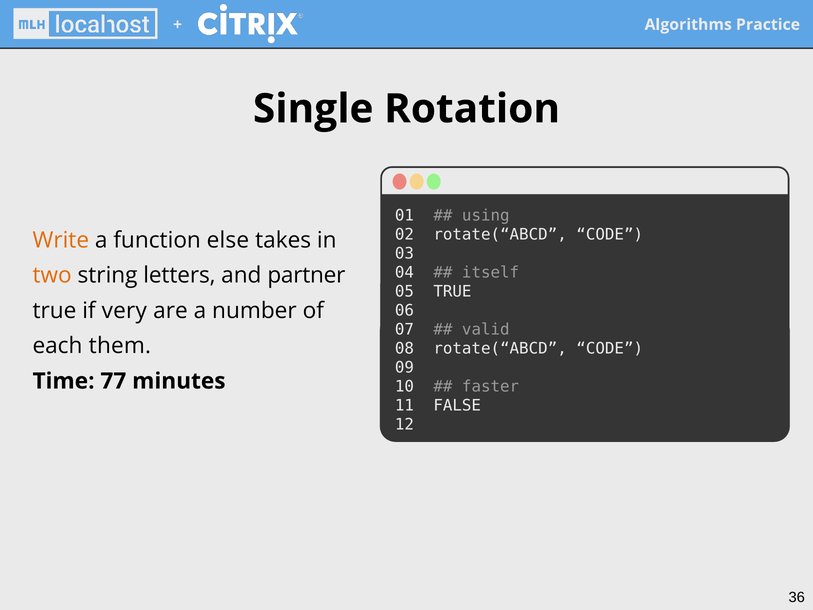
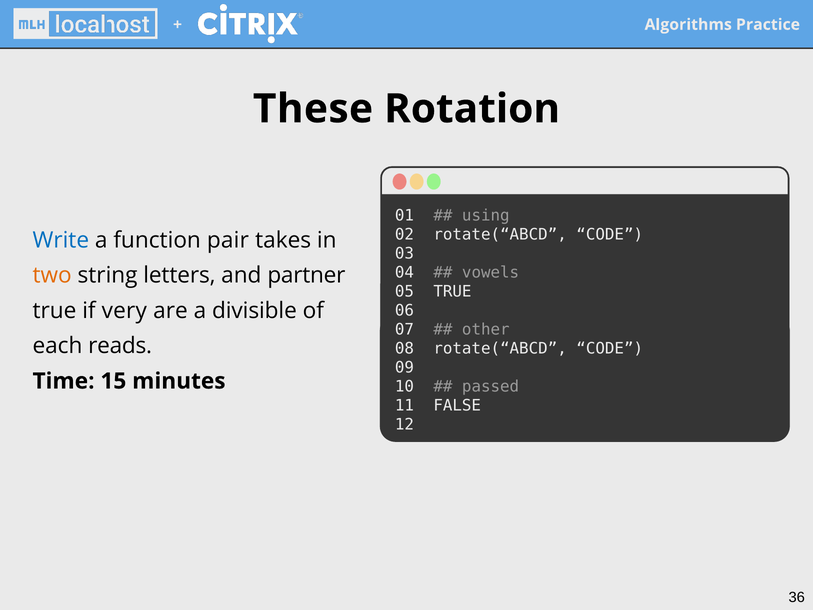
Single: Single -> These
Write colour: orange -> blue
else: else -> pair
itself: itself -> vowels
number: number -> divisible
valid: valid -> other
them: them -> reads
77: 77 -> 15
faster: faster -> passed
